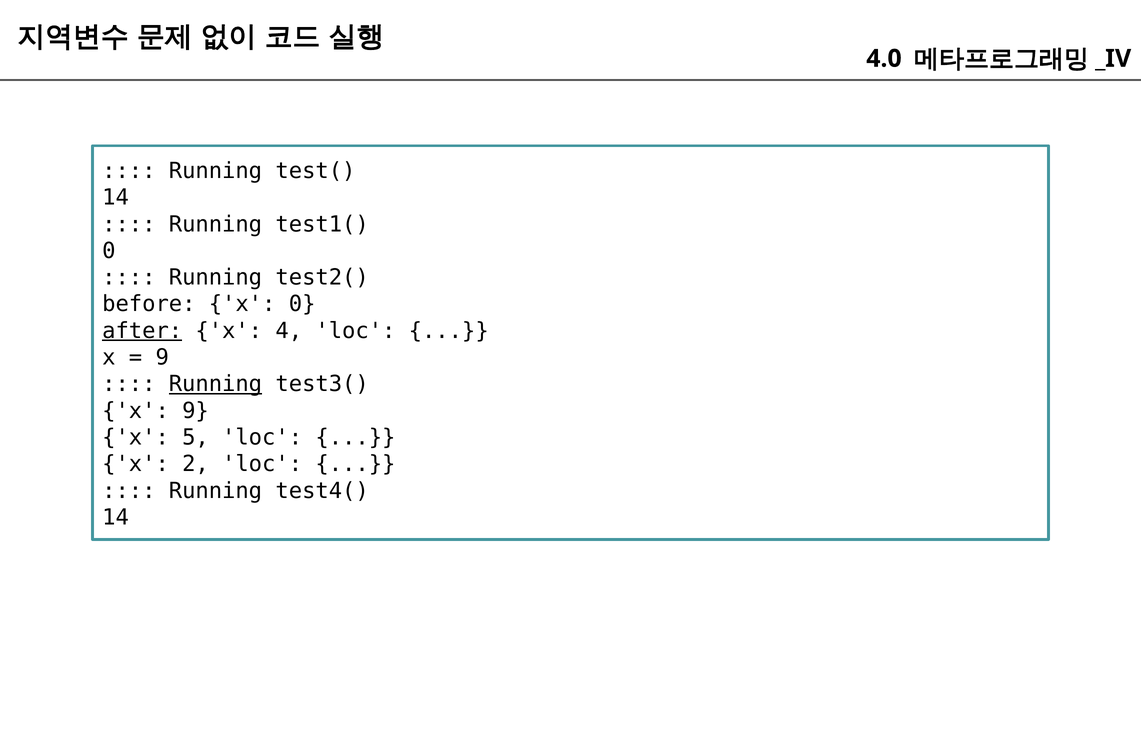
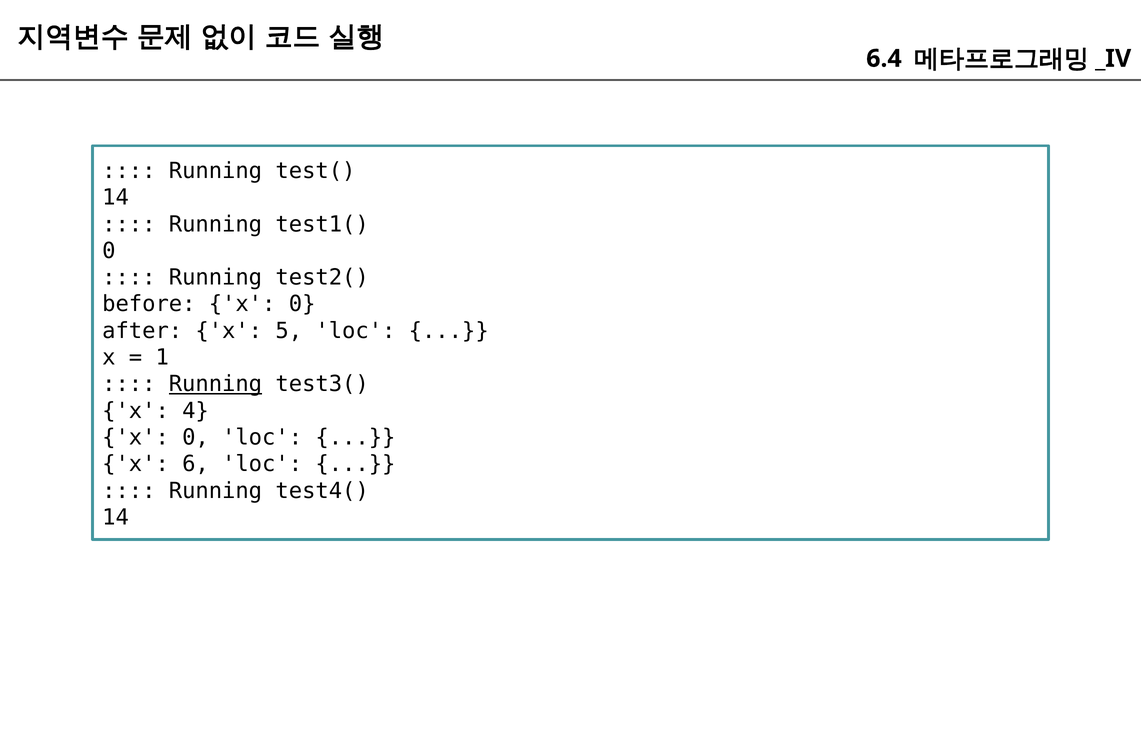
4.0: 4.0 -> 6.4
after underline: present -> none
4: 4 -> 5
9 at (162, 357): 9 -> 1
x 9: 9 -> 4
5 at (195, 437): 5 -> 0
2: 2 -> 6
